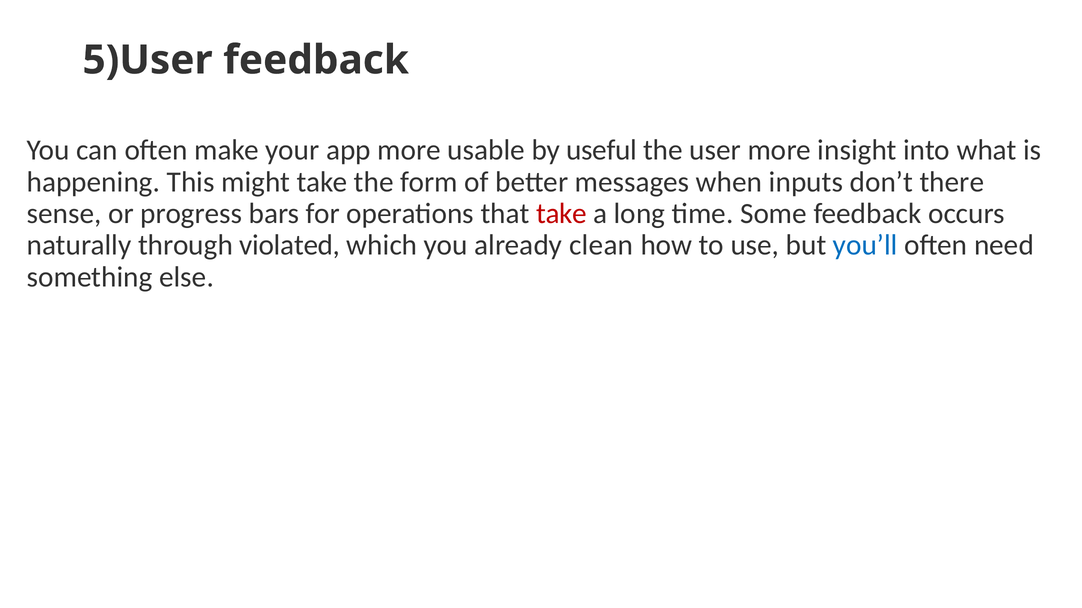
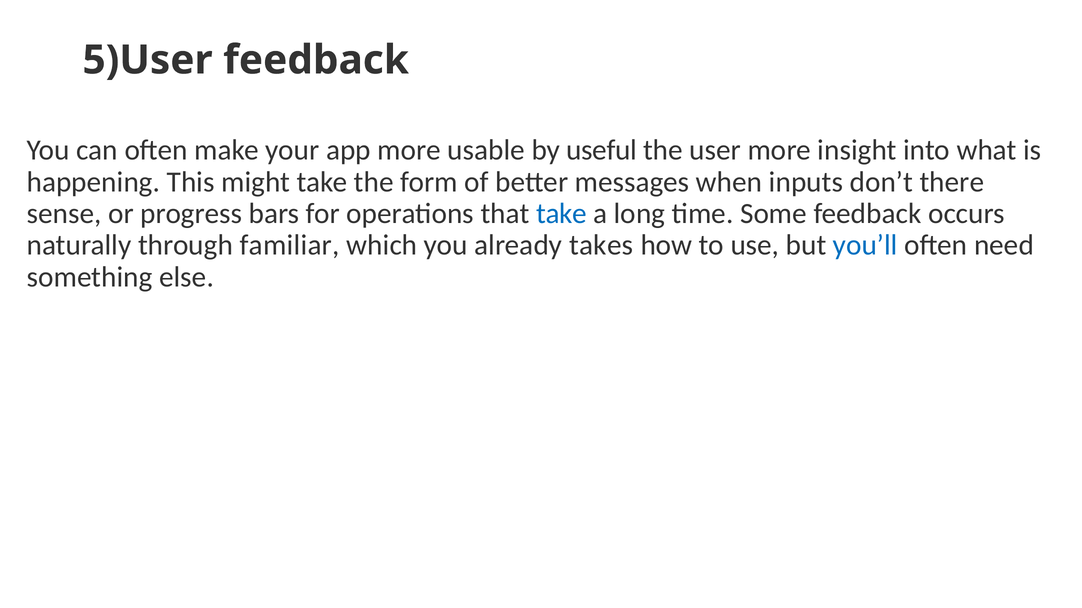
take at (561, 214) colour: red -> blue
violated: violated -> familiar
clean: clean -> takes
